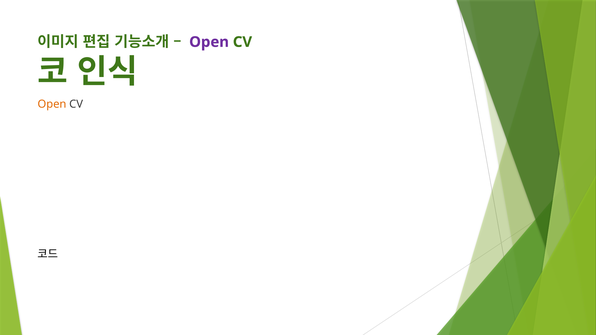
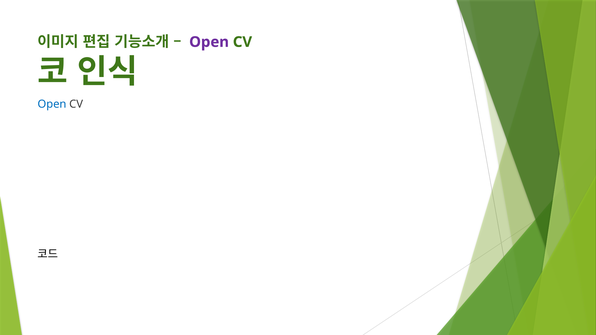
Open at (52, 104) colour: orange -> blue
